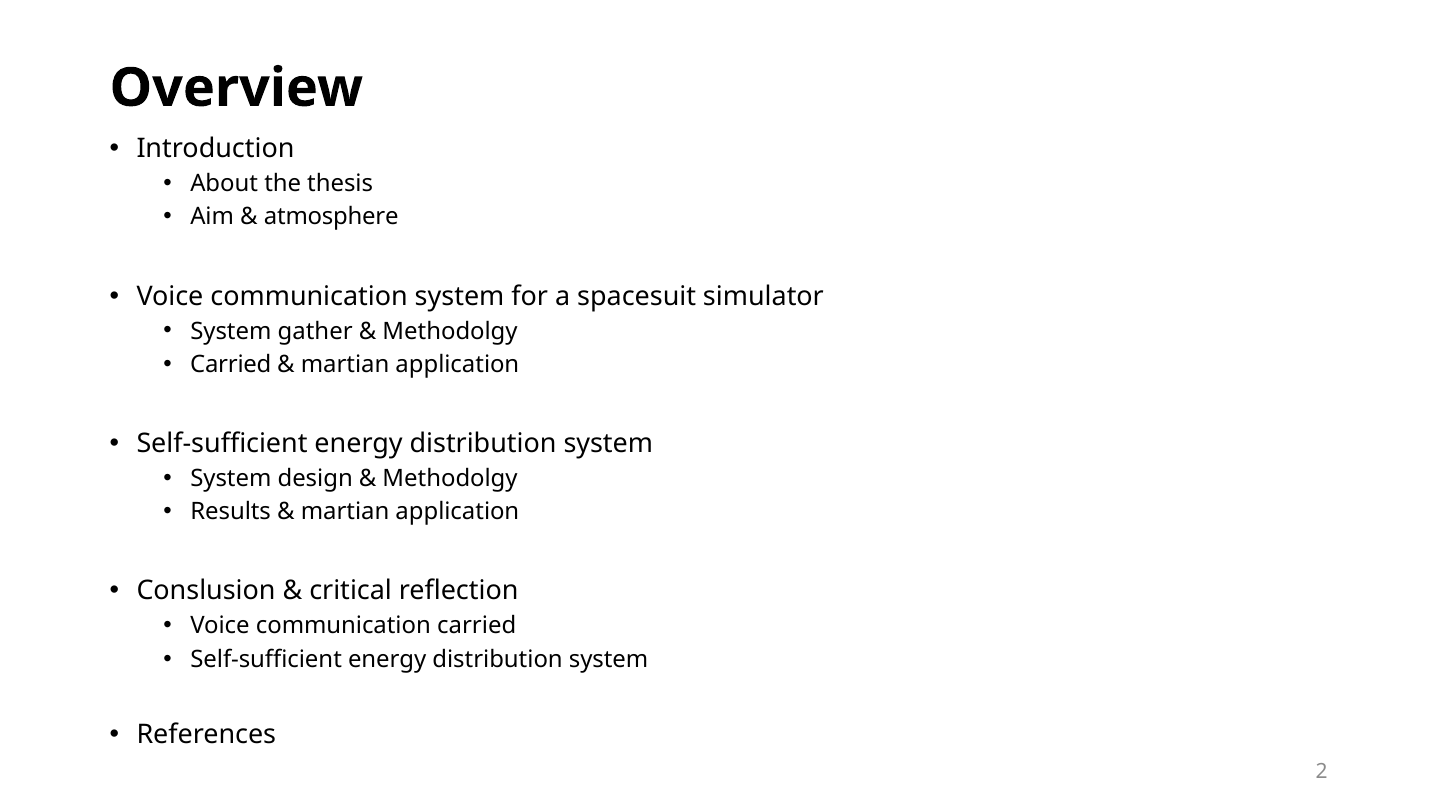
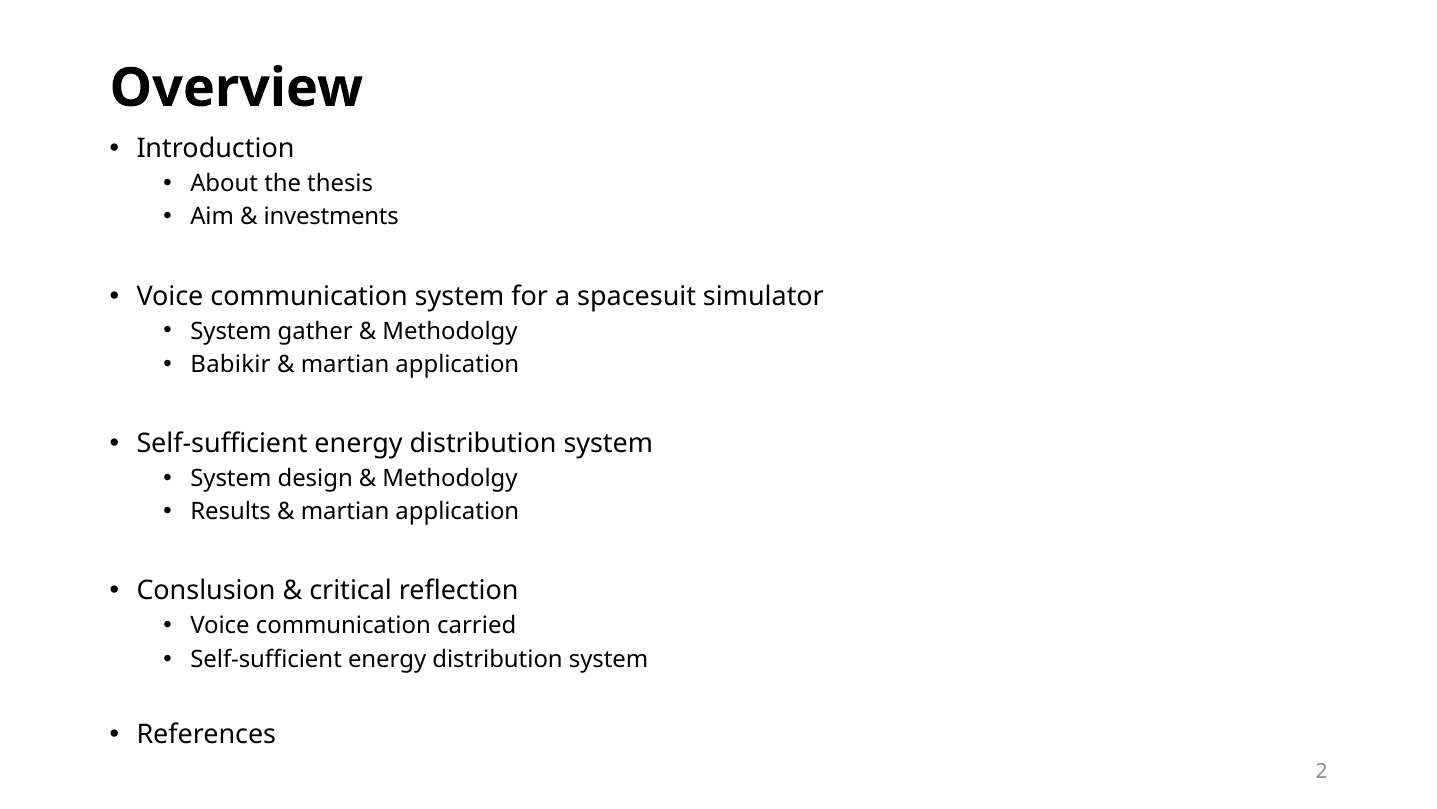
atmosphere: atmosphere -> investments
Carried at (231, 364): Carried -> Babikir
